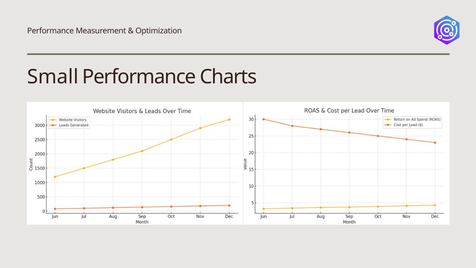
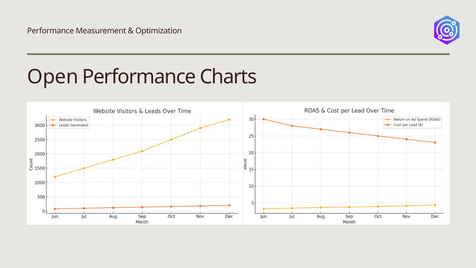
Small: Small -> Open
